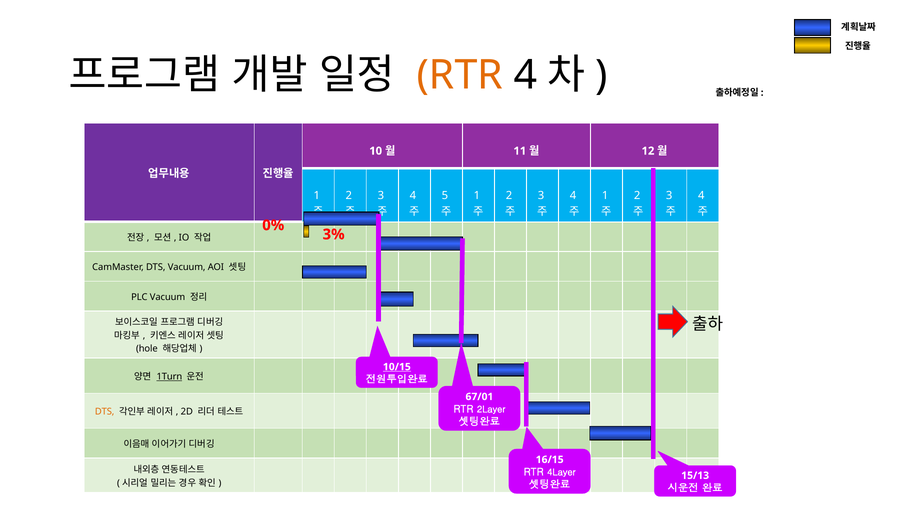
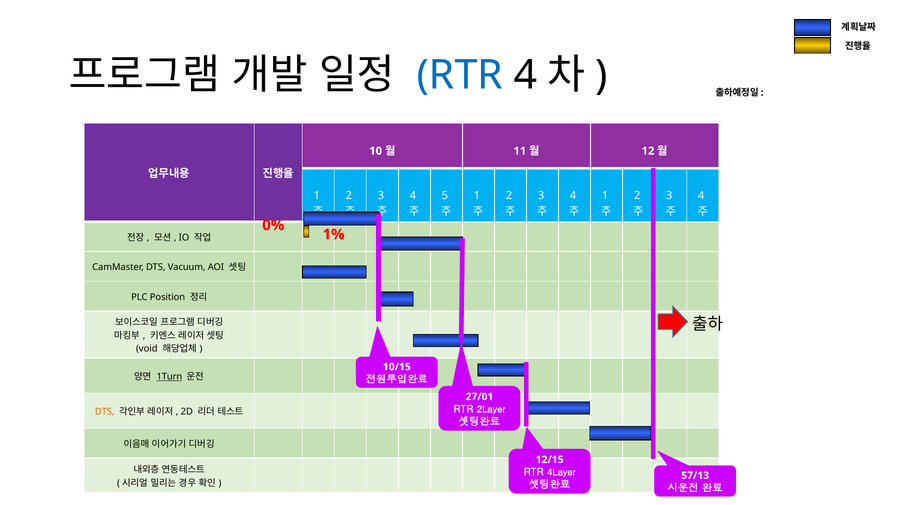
RTR at (460, 76) colour: orange -> blue
3%: 3% -> 1%
PLC Vacuum: Vacuum -> Position
hole: hole -> void
10/15 underline: present -> none
67/01: 67/01 -> 27/01
16/15: 16/15 -> 12/15
15/13: 15/13 -> 57/13
